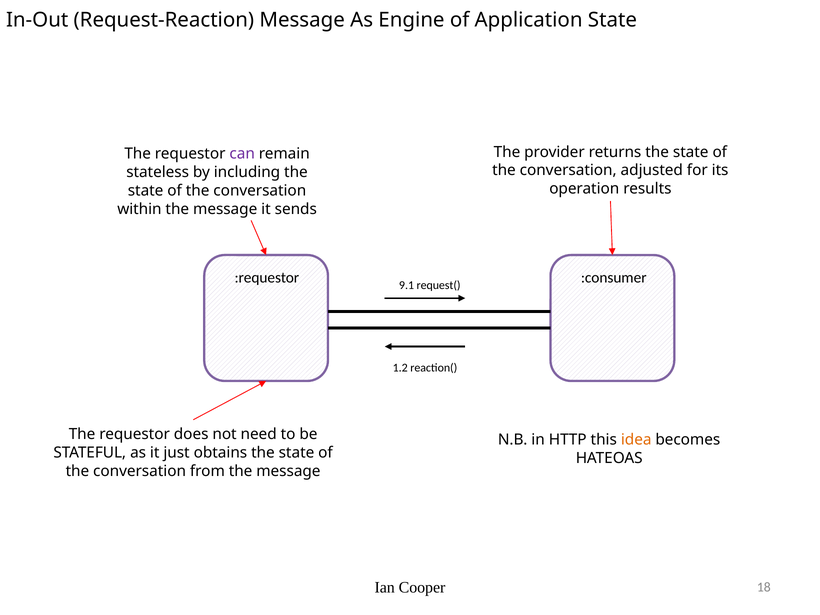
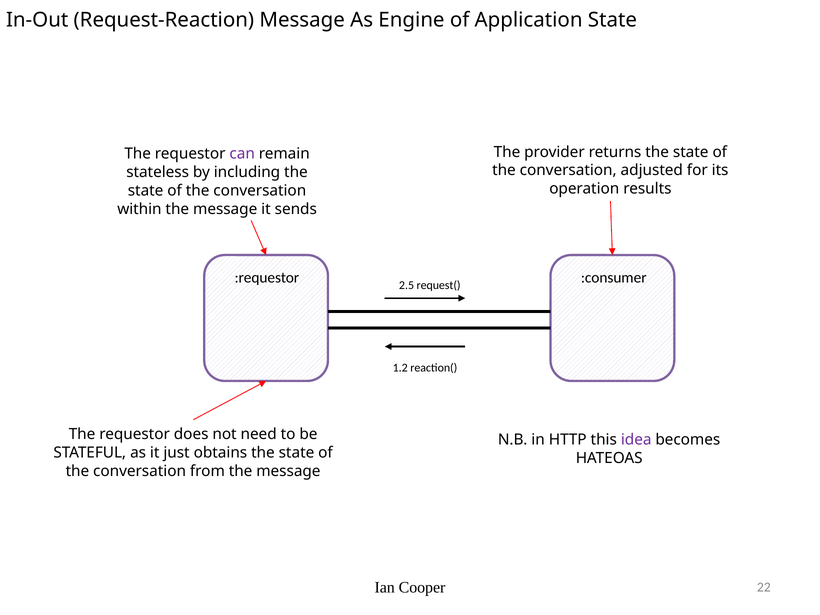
9.1: 9.1 -> 2.5
idea colour: orange -> purple
18: 18 -> 22
